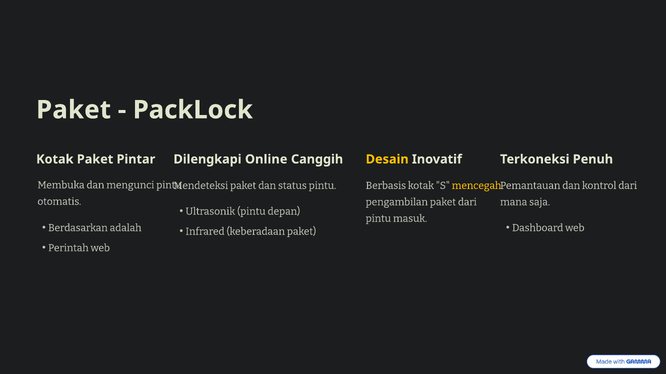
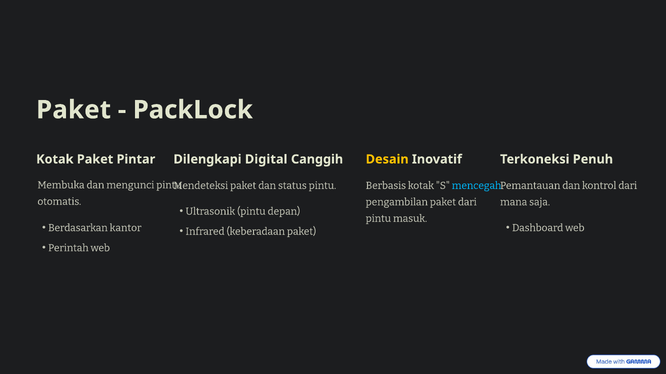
Online: Online -> Digital
mencegah colour: yellow -> light blue
adalah: adalah -> kantor
